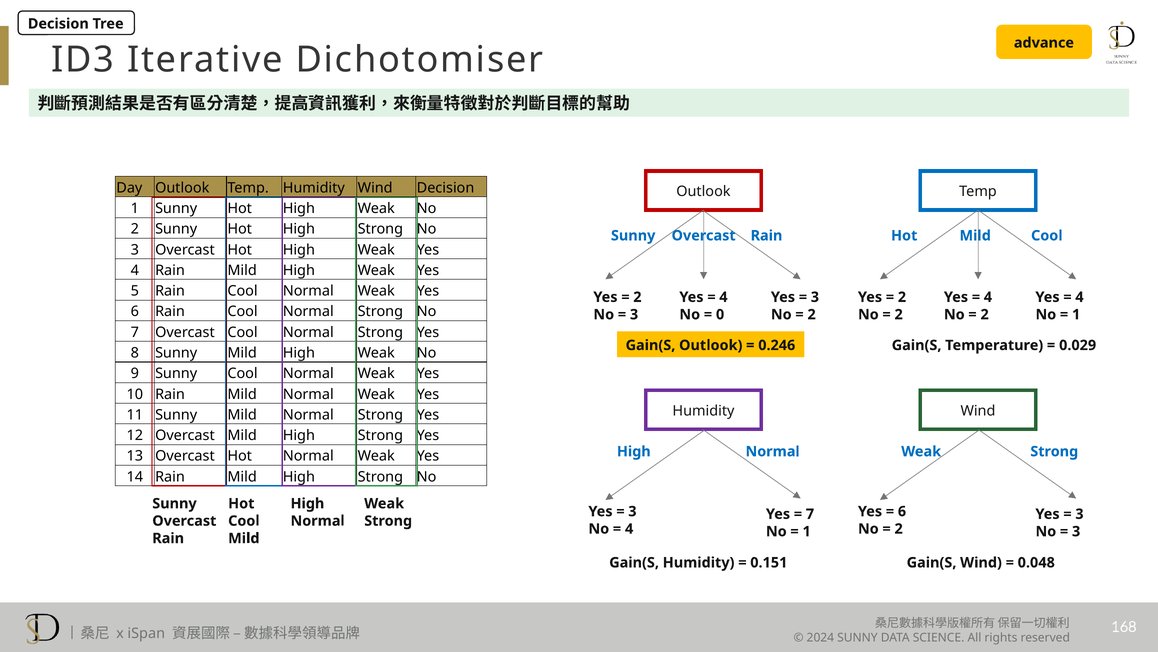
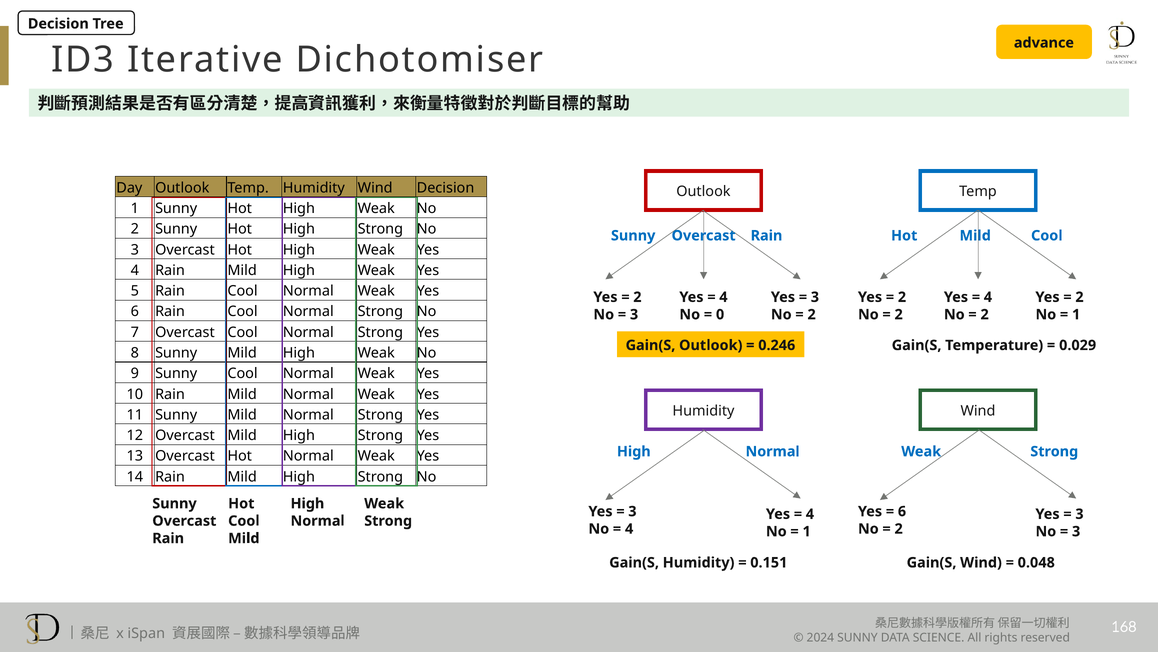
4 at (1079, 297): 4 -> 2
7 at (810, 514): 7 -> 4
